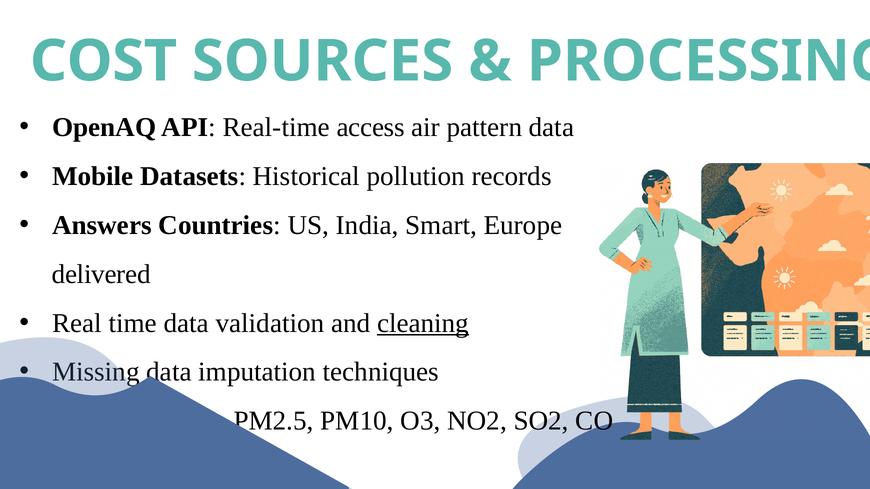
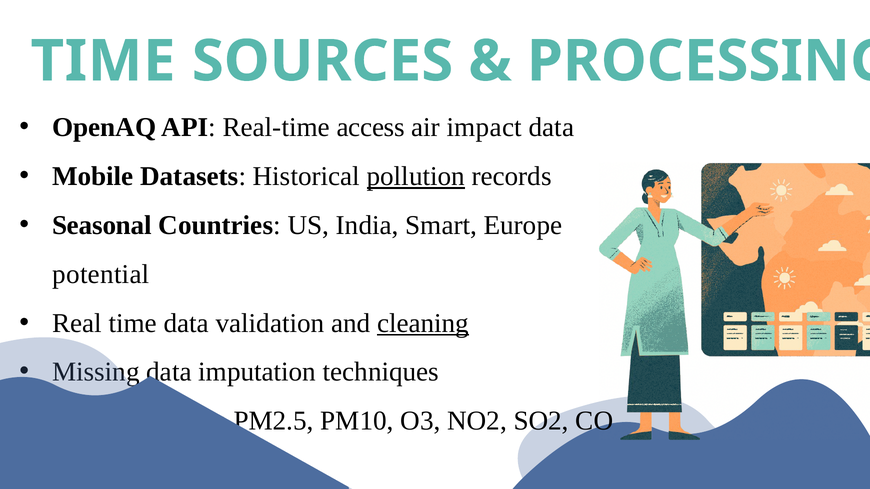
COST at (104, 61): COST -> TIME
pattern: pattern -> impact
pollution underline: none -> present
Answers: Answers -> Seasonal
delivered: delivered -> potential
